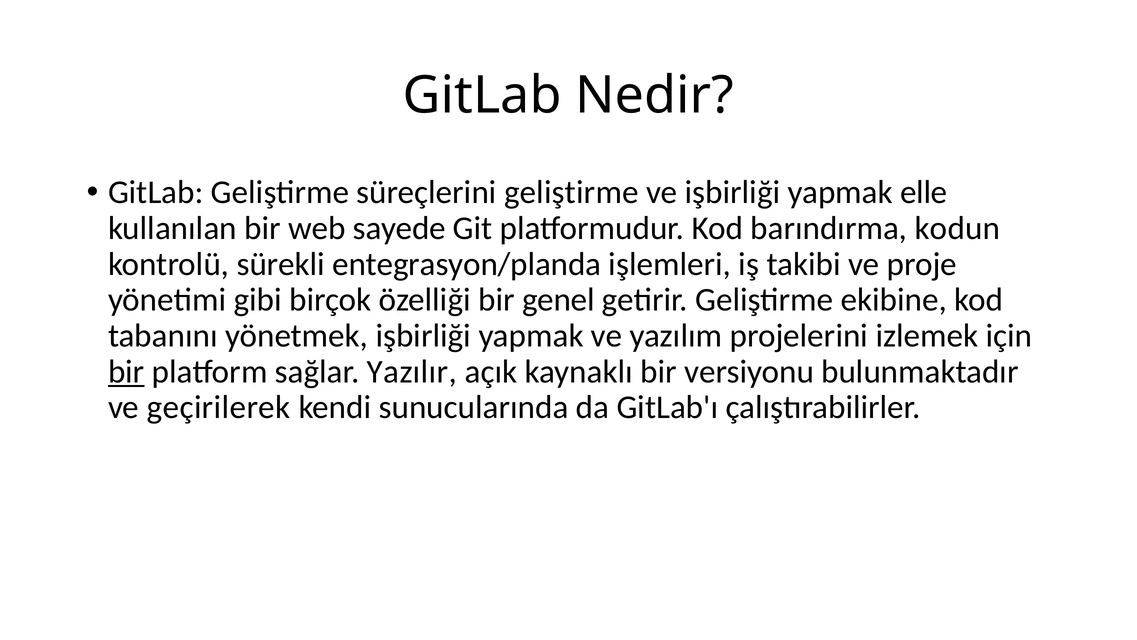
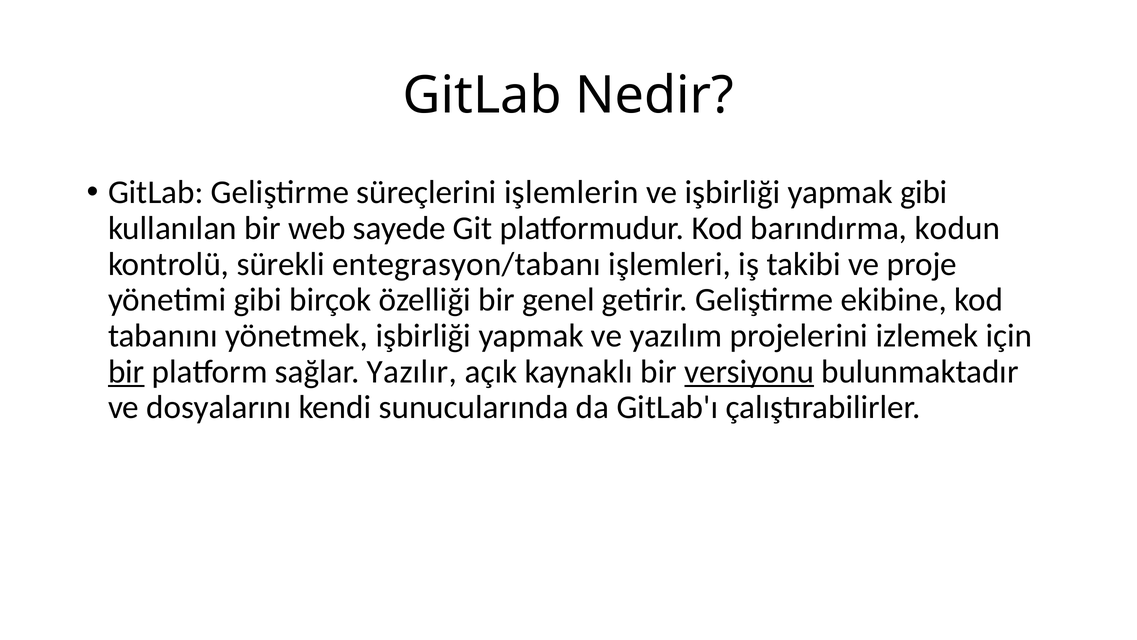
süreçlerini geliştirme: geliştirme -> işlemlerin
yapmak elle: elle -> gibi
entegrasyon/planda: entegrasyon/planda -> entegrasyon/tabanı
versiyonu underline: none -> present
geçirilerek: geçirilerek -> dosyalarını
